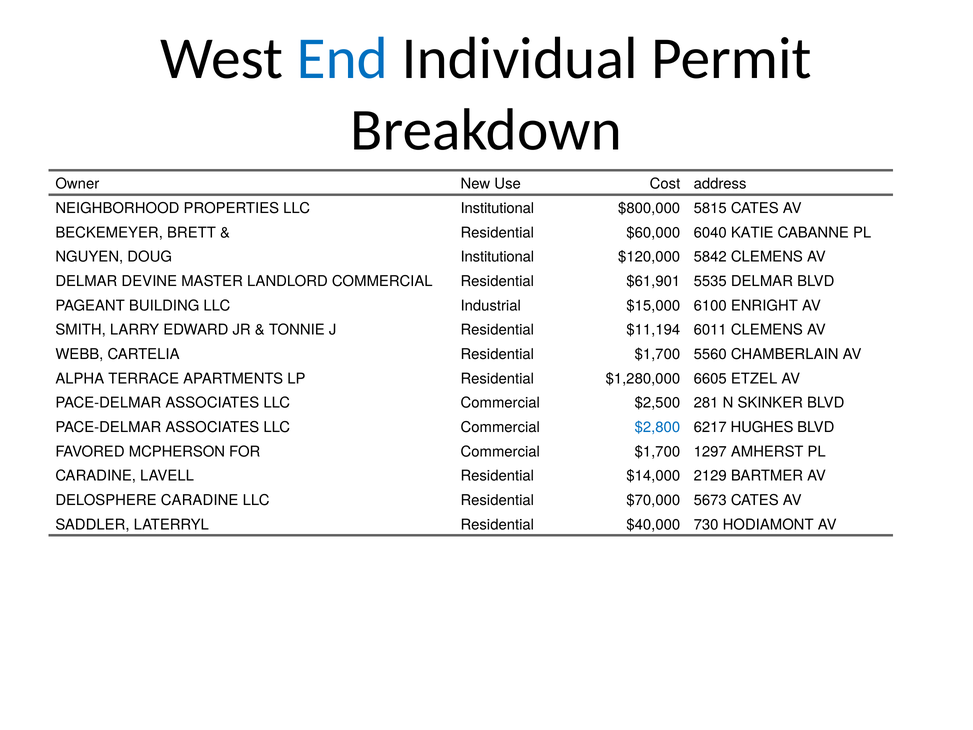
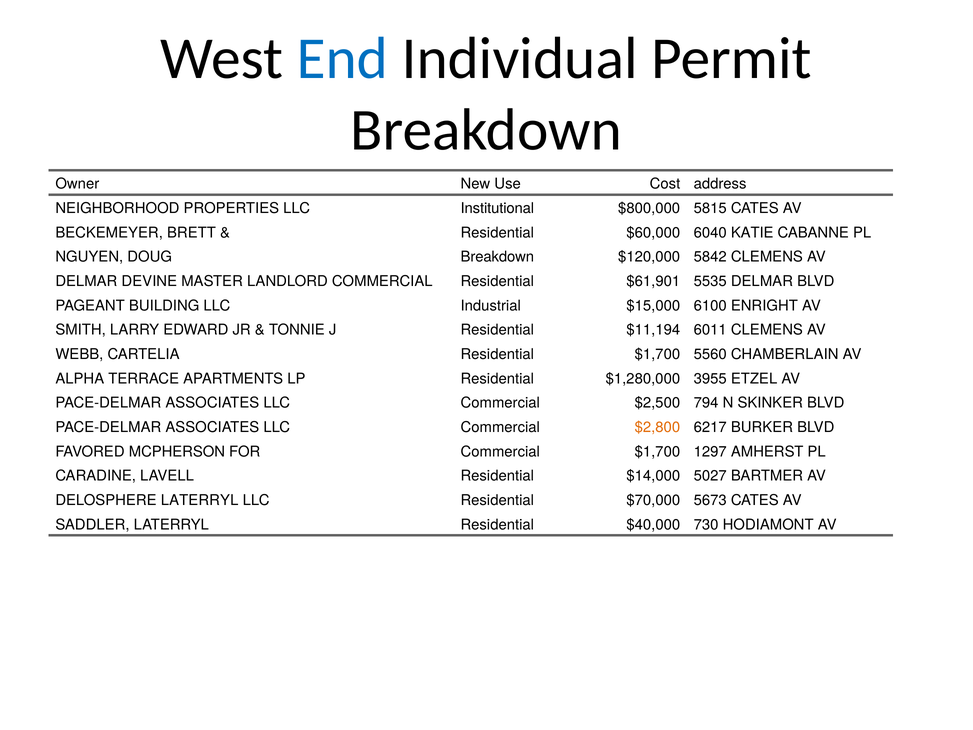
DOUG Institutional: Institutional -> Breakdown
6605: 6605 -> 3955
281: 281 -> 794
$2,800 colour: blue -> orange
HUGHES: HUGHES -> BURKER
2129: 2129 -> 5027
DELOSPHERE CARADINE: CARADINE -> LATERRYL
